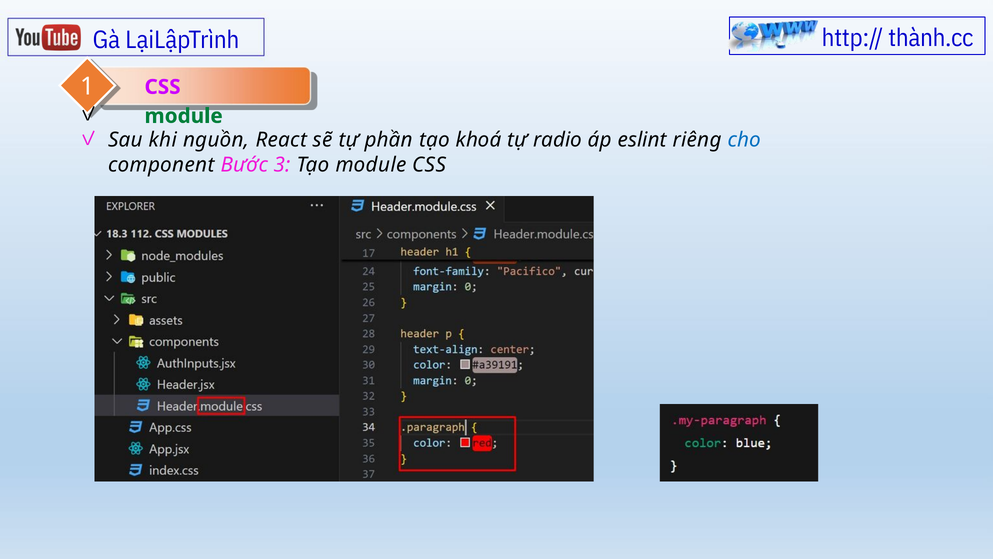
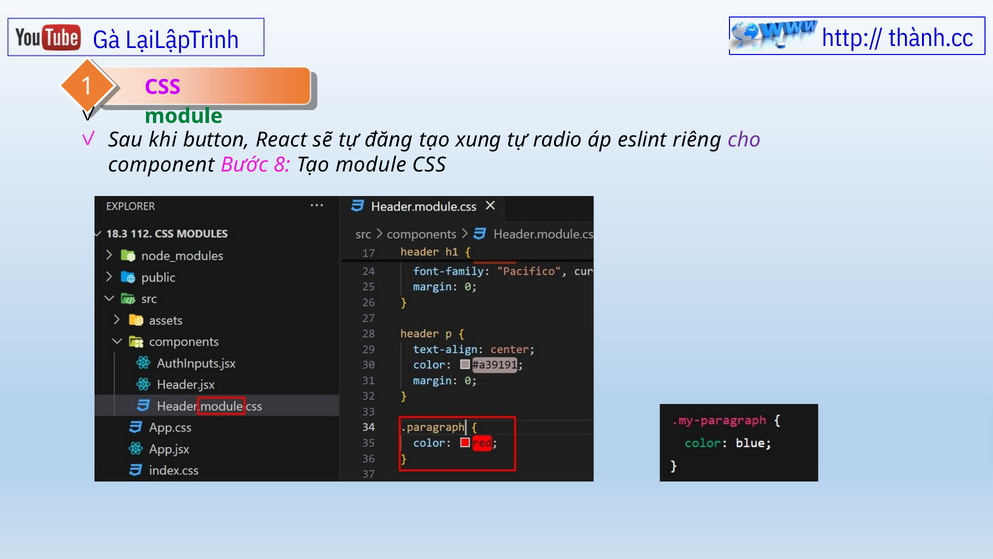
nguồn: nguồn -> button
phần: phần -> đăng
khoá: khoá -> xung
cho colour: blue -> purple
3: 3 -> 8
